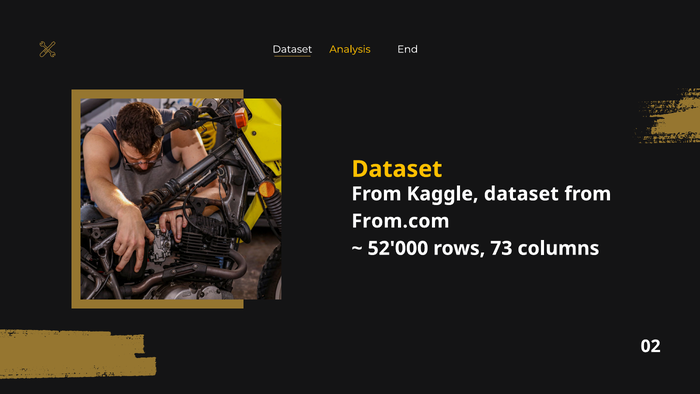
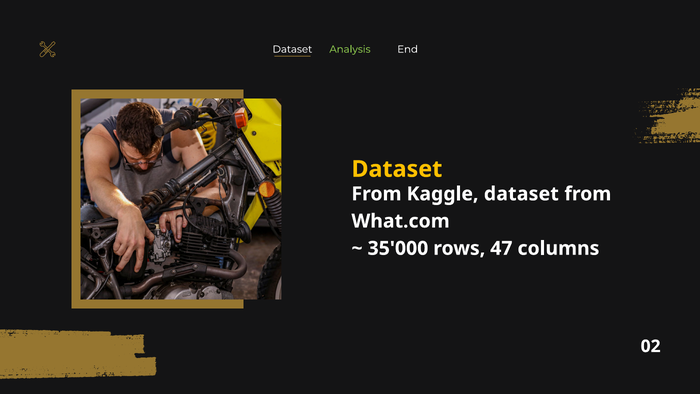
Analysis colour: yellow -> light green
From.com: From.com -> What.com
52'000: 52'000 -> 35'000
73: 73 -> 47
